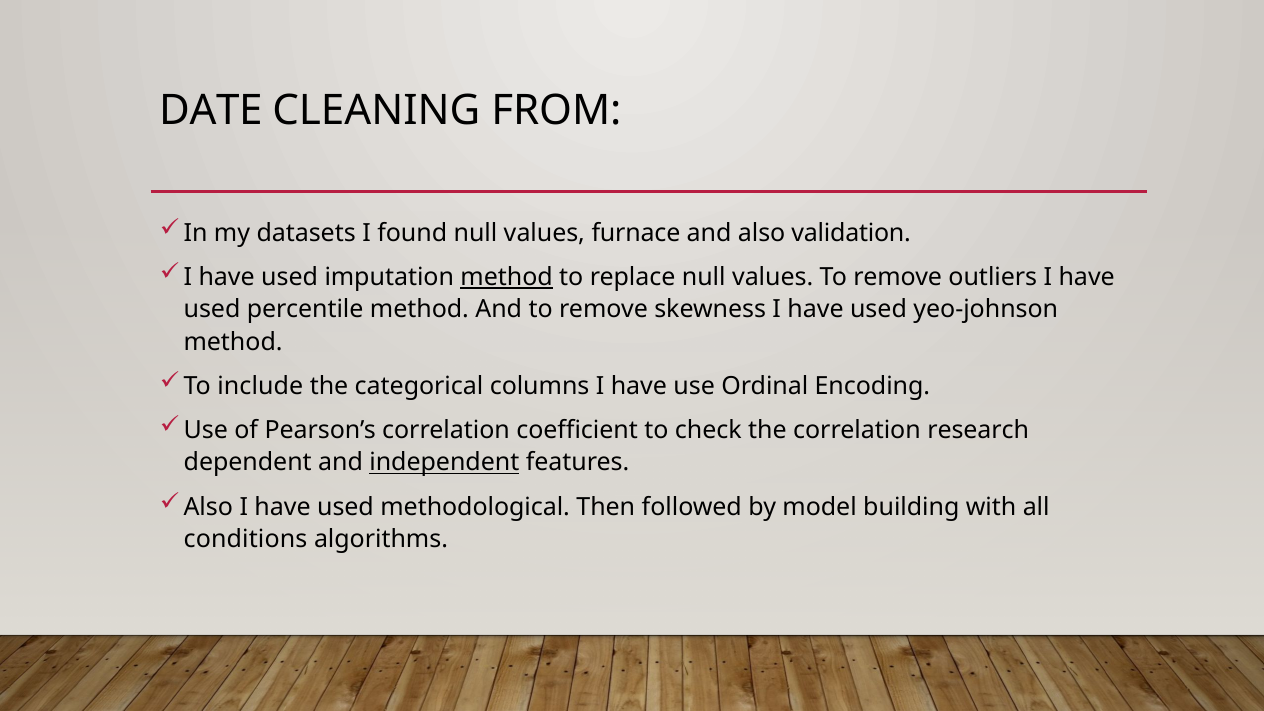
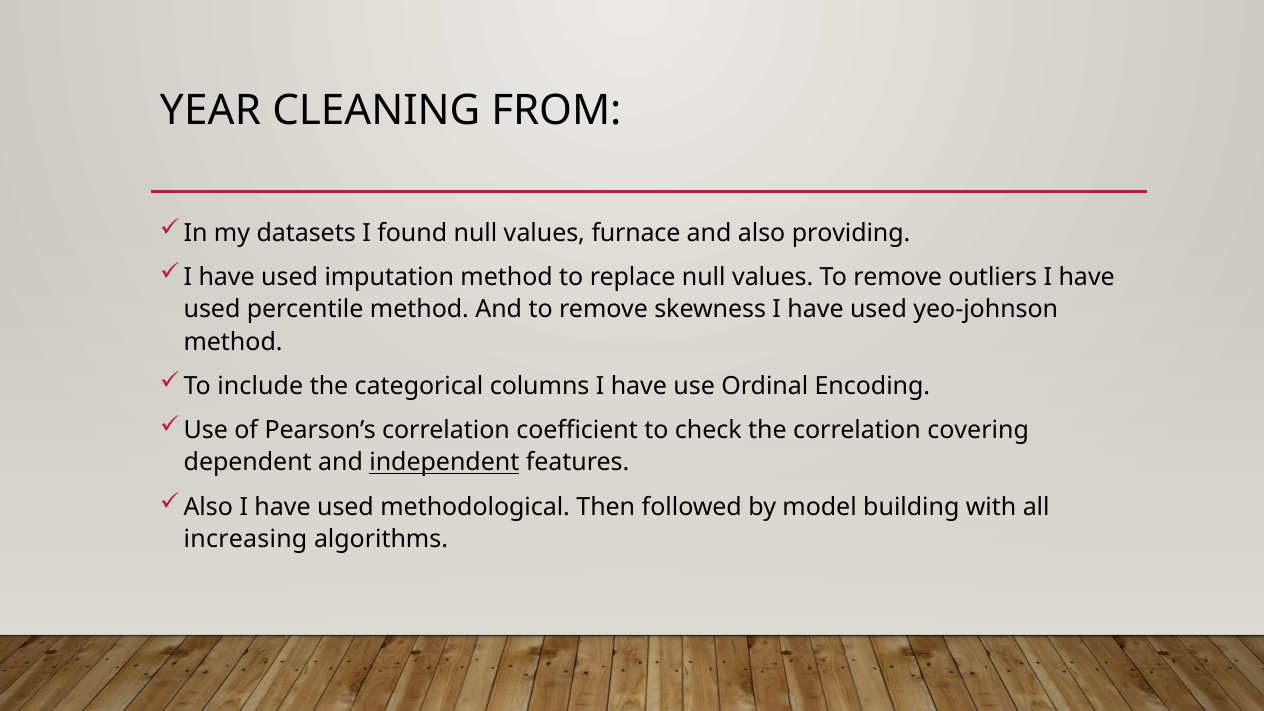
DATE: DATE -> YEAR
validation: validation -> providing
method at (507, 277) underline: present -> none
research: research -> covering
conditions: conditions -> increasing
